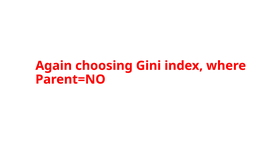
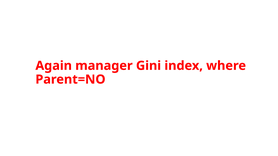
choosing: choosing -> manager
